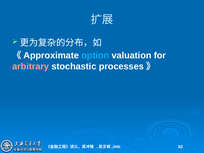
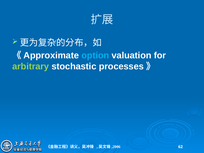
arbitrary colour: pink -> light green
